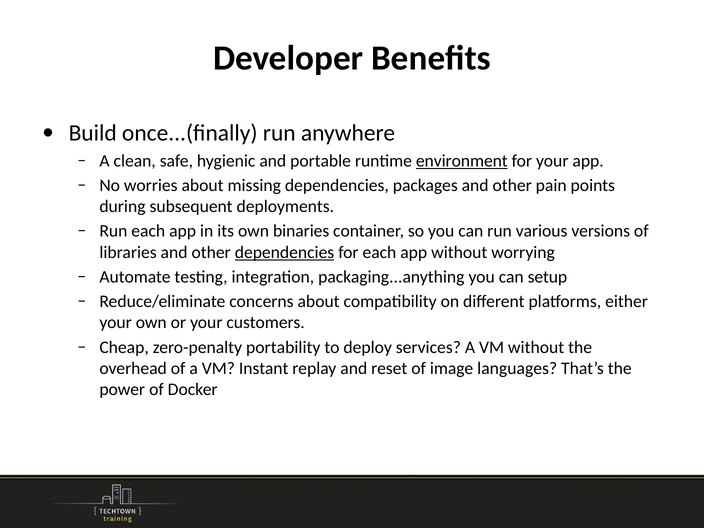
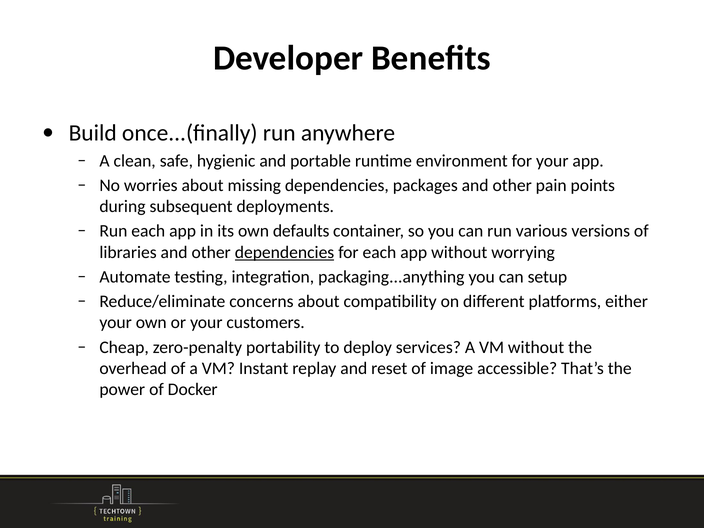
environment underline: present -> none
binaries: binaries -> defaults
languages: languages -> accessible
